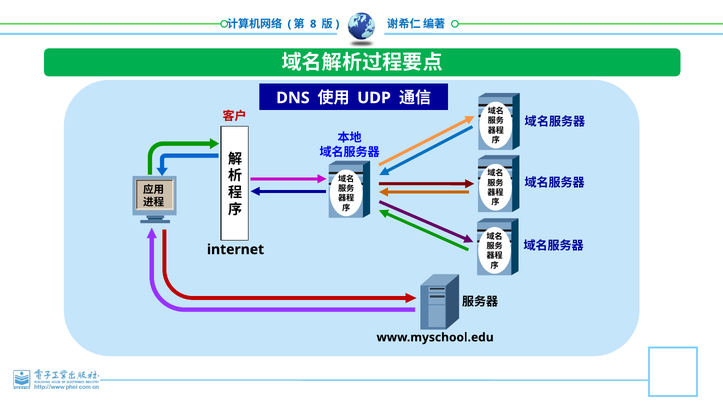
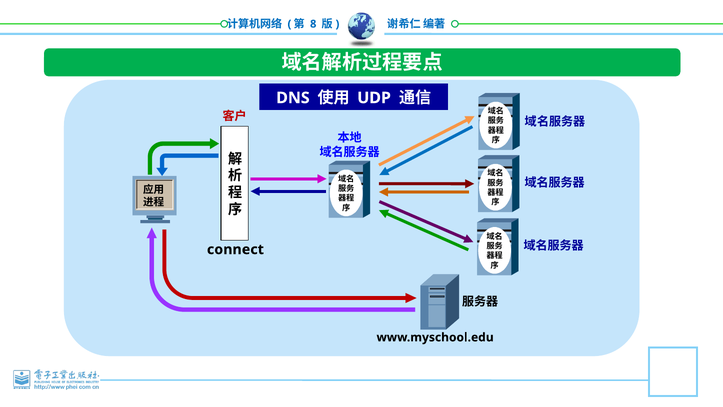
internet: internet -> connect
